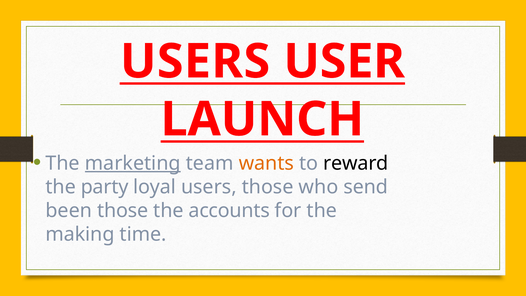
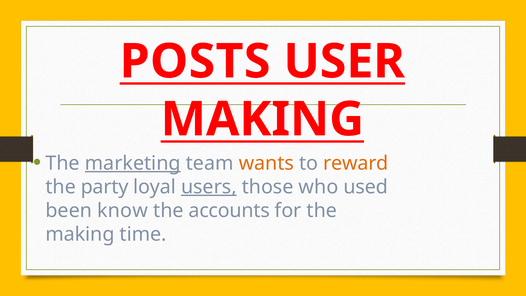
USERS at (195, 62): USERS -> POSTS
LAUNCH at (262, 119): LAUNCH -> MAKING
reward colour: black -> orange
users at (209, 187) underline: none -> present
send: send -> used
been those: those -> know
